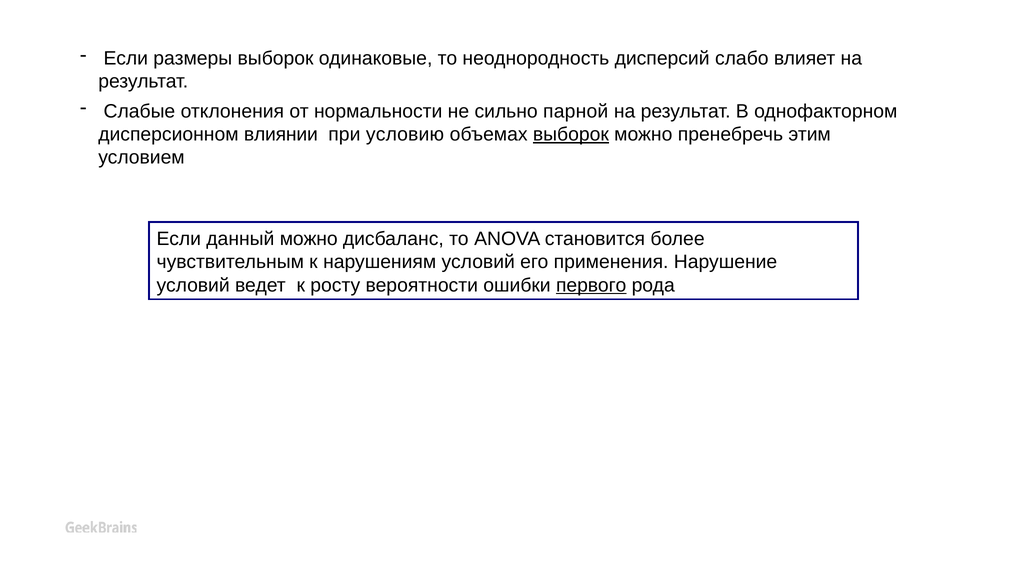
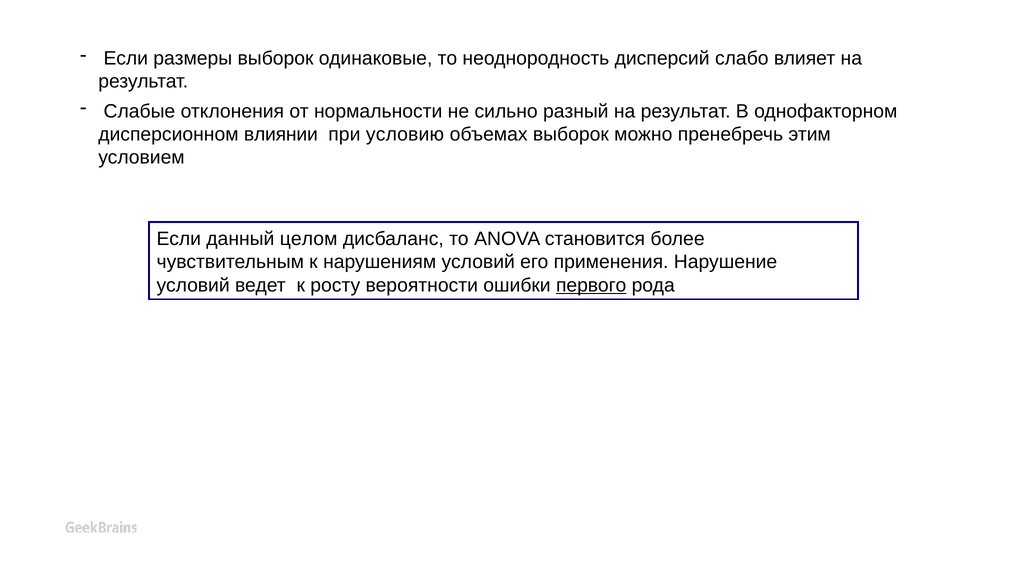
парной: парной -> разный
выборок at (571, 135) underline: present -> none
данный можно: можно -> целом
